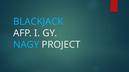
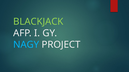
BLACKJACK colour: light blue -> light green
